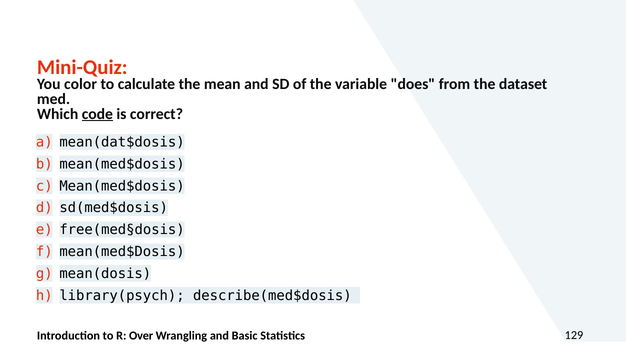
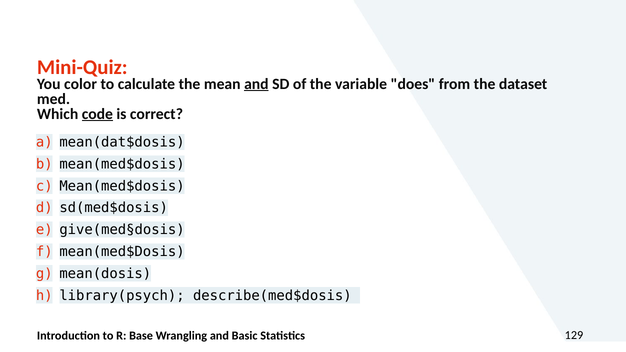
and at (256, 84) underline: none -> present
free(med§dosis: free(med§dosis -> give(med§dosis
Over: Over -> Base
